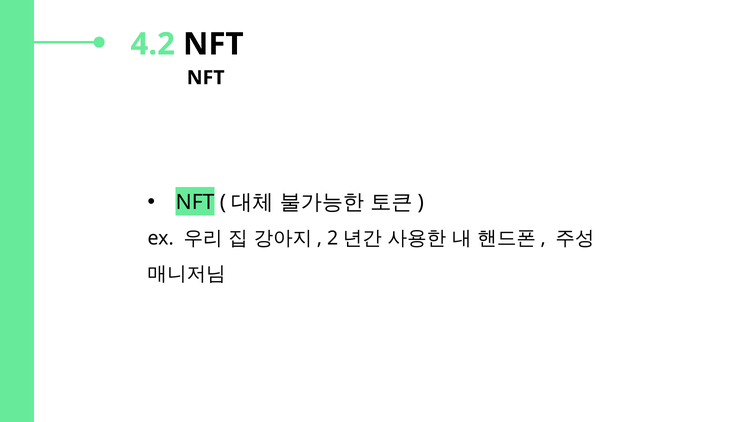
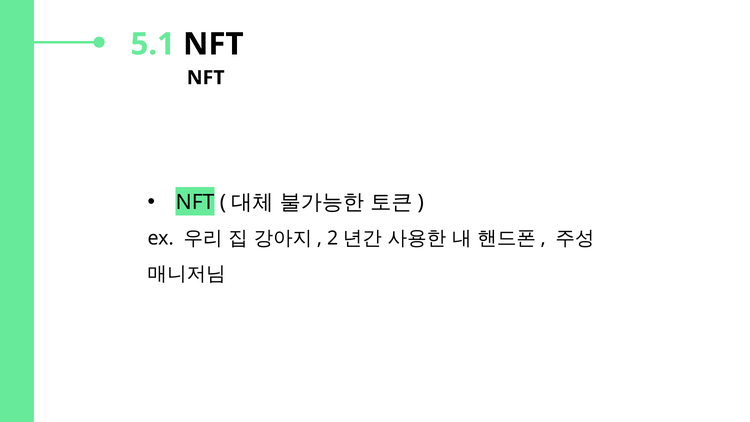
4.2: 4.2 -> 5.1
